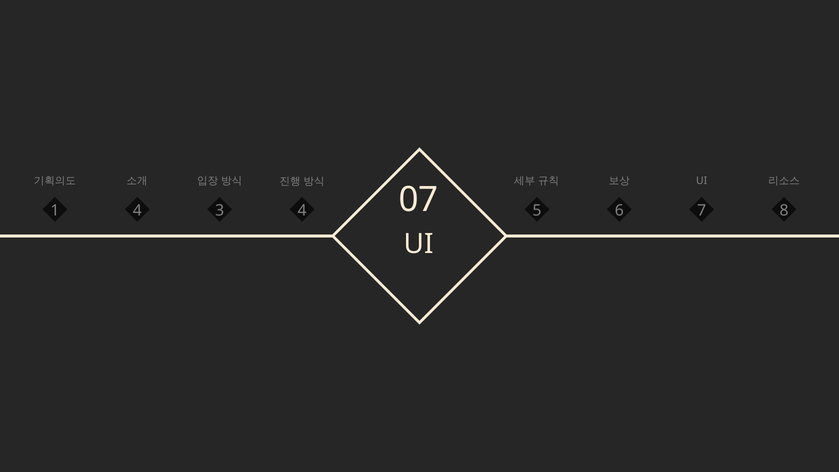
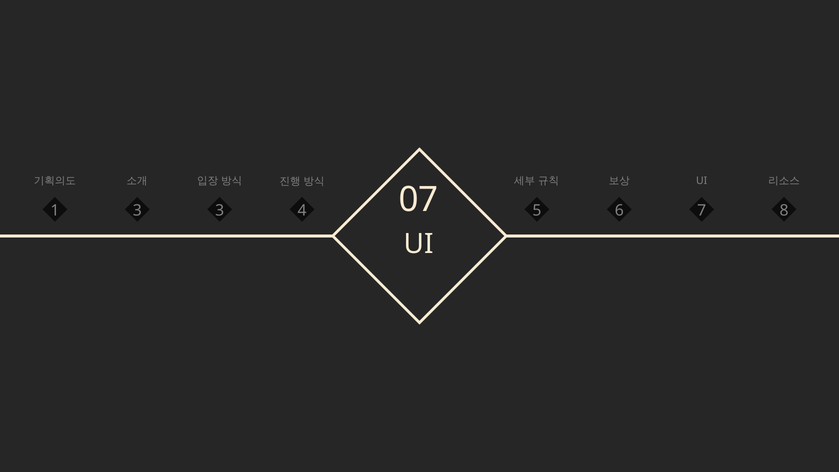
1 4: 4 -> 3
